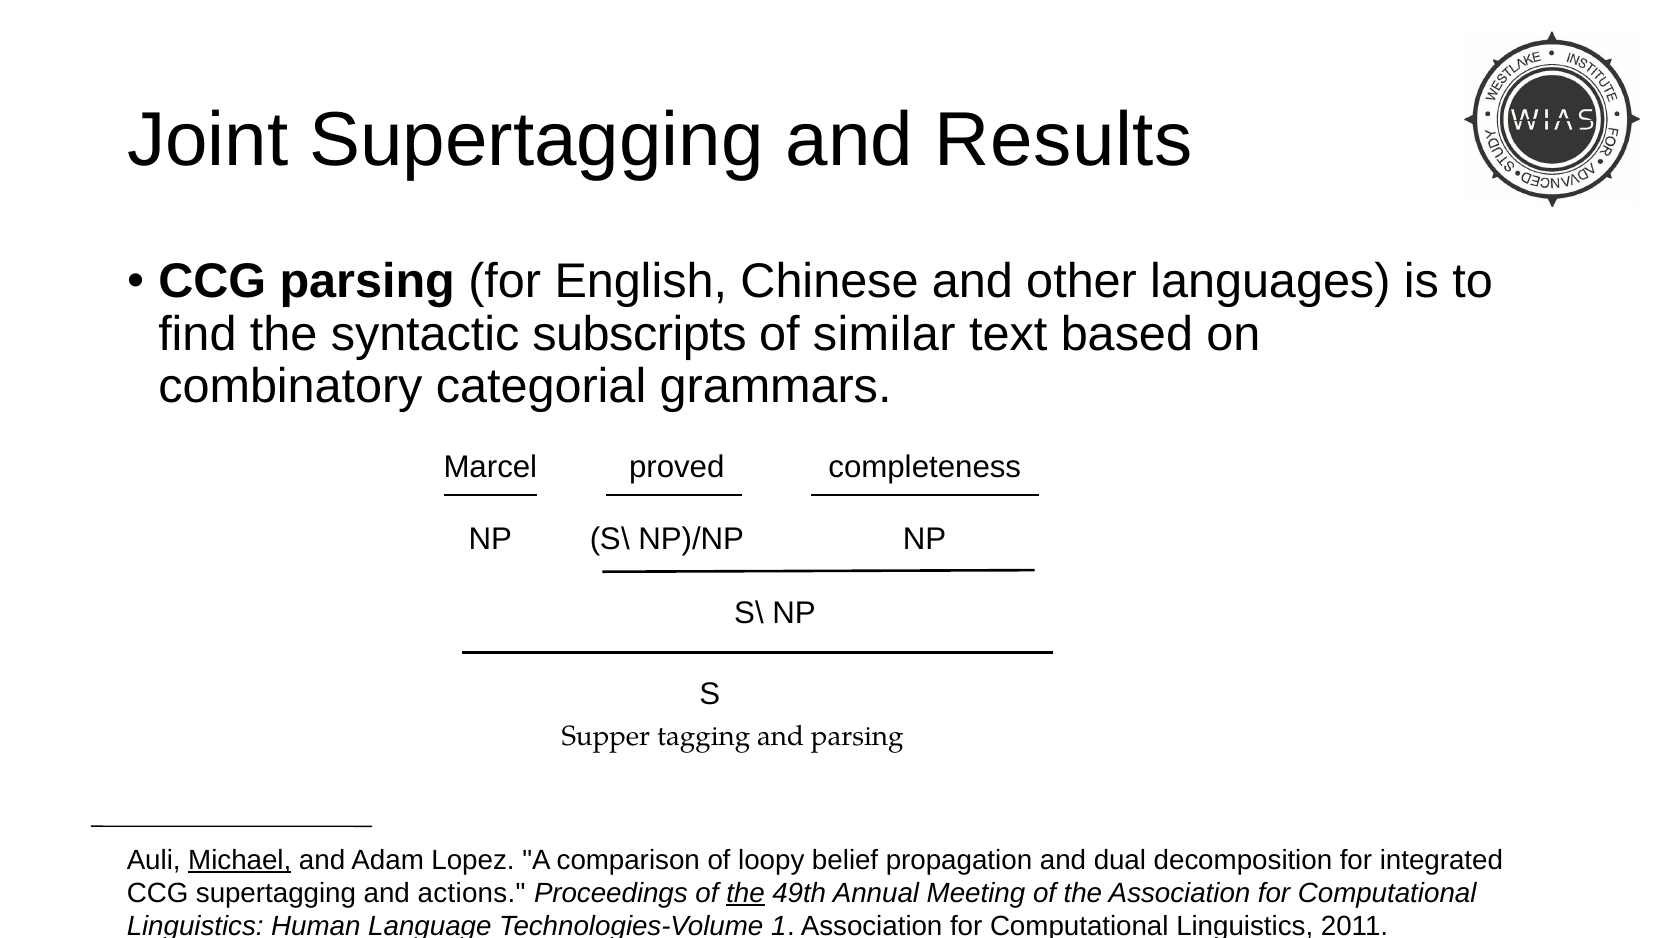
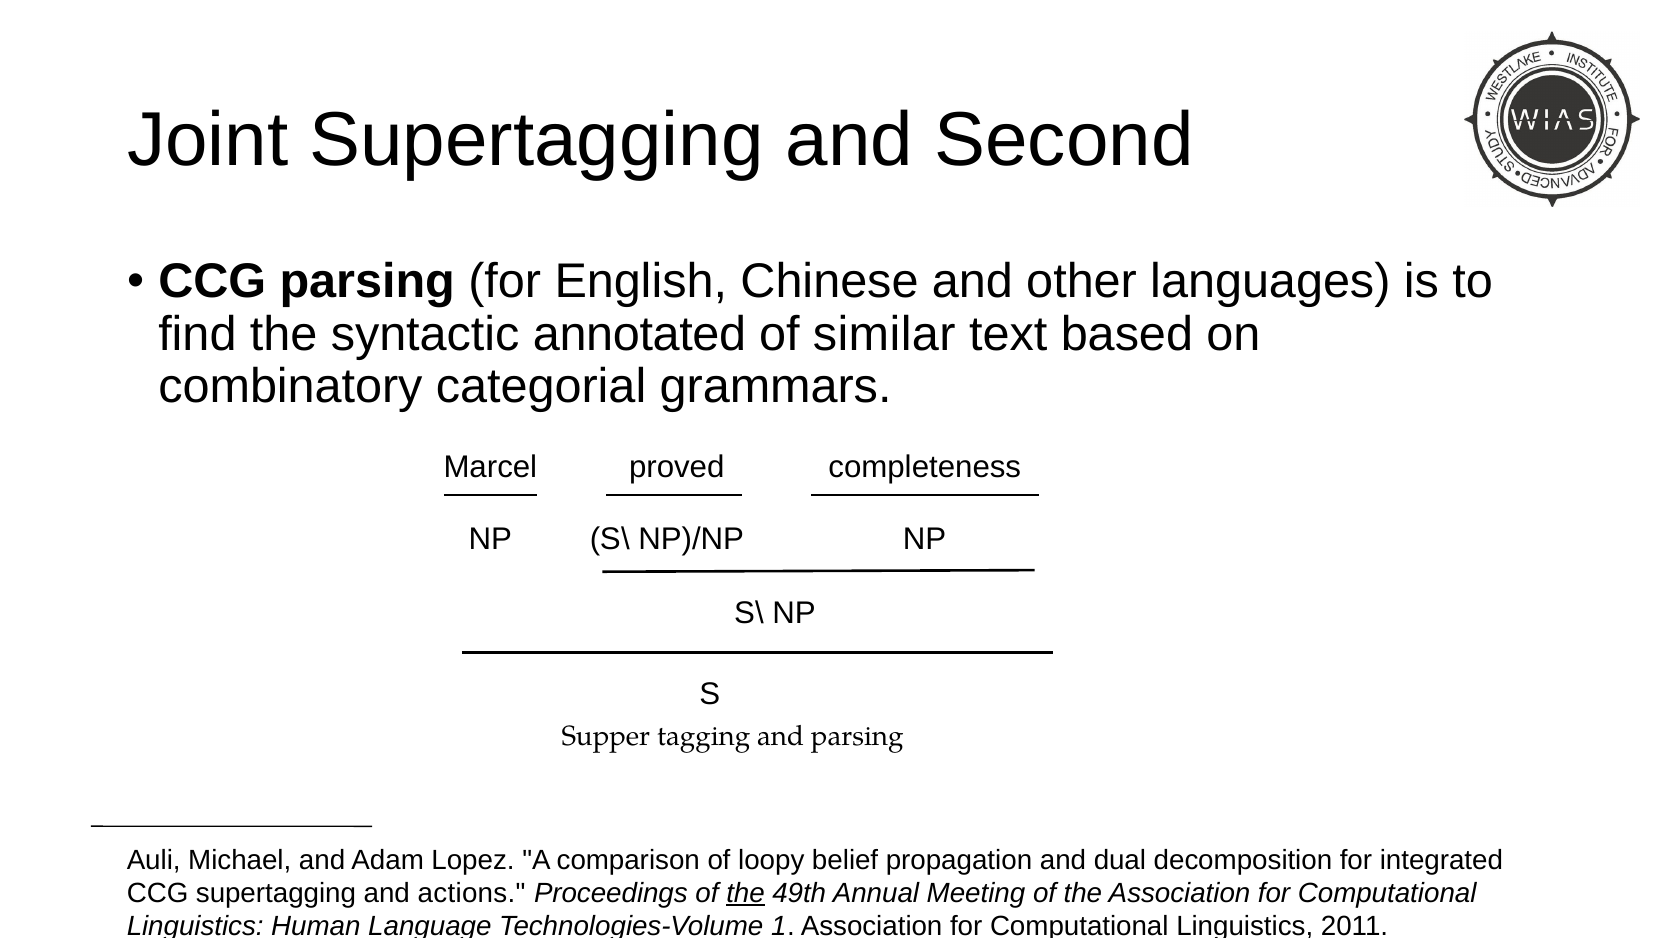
Results: Results -> Second
subscripts: subscripts -> annotated
Michael underline: present -> none
